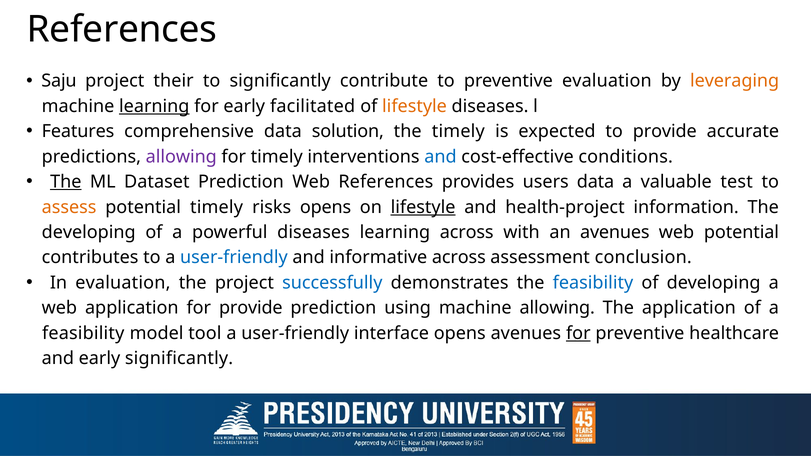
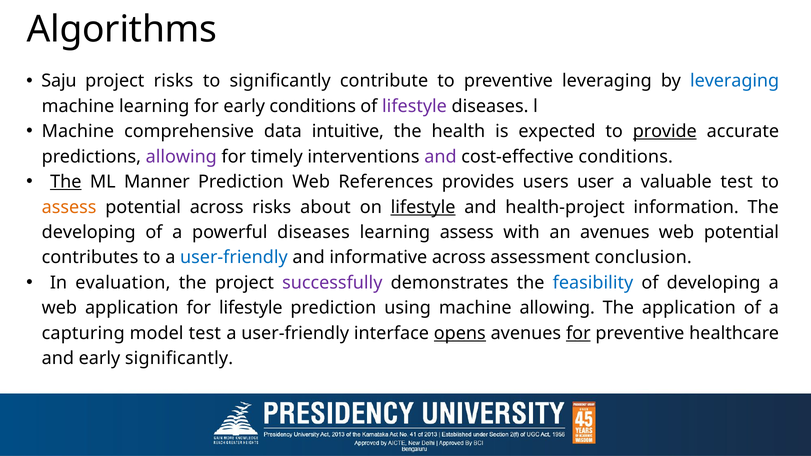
References at (122, 30): References -> Algorithms
project their: their -> risks
preventive evaluation: evaluation -> leveraging
leveraging at (735, 81) colour: orange -> blue
learning at (154, 106) underline: present -> none
early facilitated: facilitated -> conditions
lifestyle at (415, 106) colour: orange -> purple
Features at (78, 131): Features -> Machine
solution: solution -> intuitive
the timely: timely -> health
provide at (665, 131) underline: none -> present
and at (440, 157) colour: blue -> purple
Dataset: Dataset -> Manner
users data: data -> user
potential timely: timely -> across
risks opens: opens -> about
learning across: across -> assess
successfully colour: blue -> purple
for provide: provide -> lifestyle
feasibility at (83, 333): feasibility -> capturing
model tool: tool -> test
opens at (460, 333) underline: none -> present
